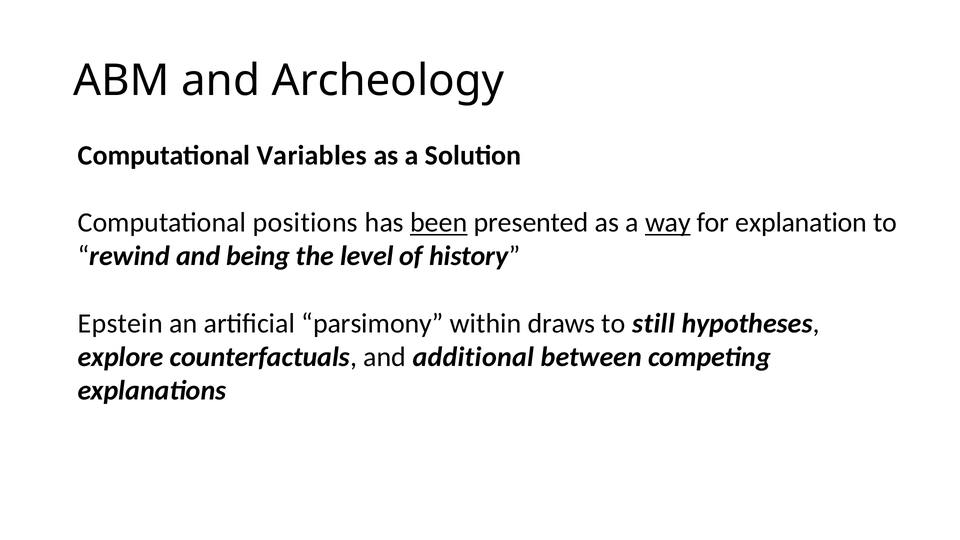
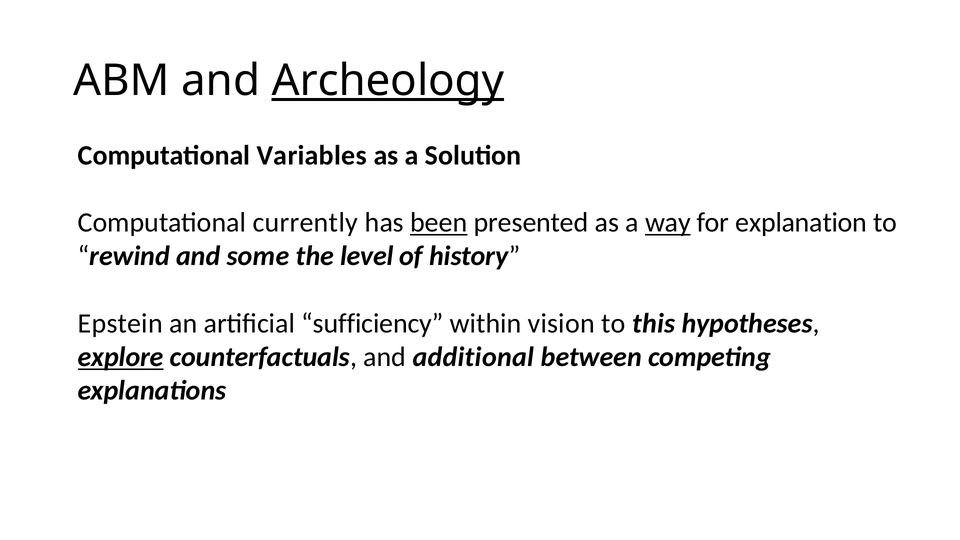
Archeology underline: none -> present
positions: positions -> currently
being: being -> some
parsimony: parsimony -> sufficiency
draws: draws -> vision
still: still -> this
explore underline: none -> present
